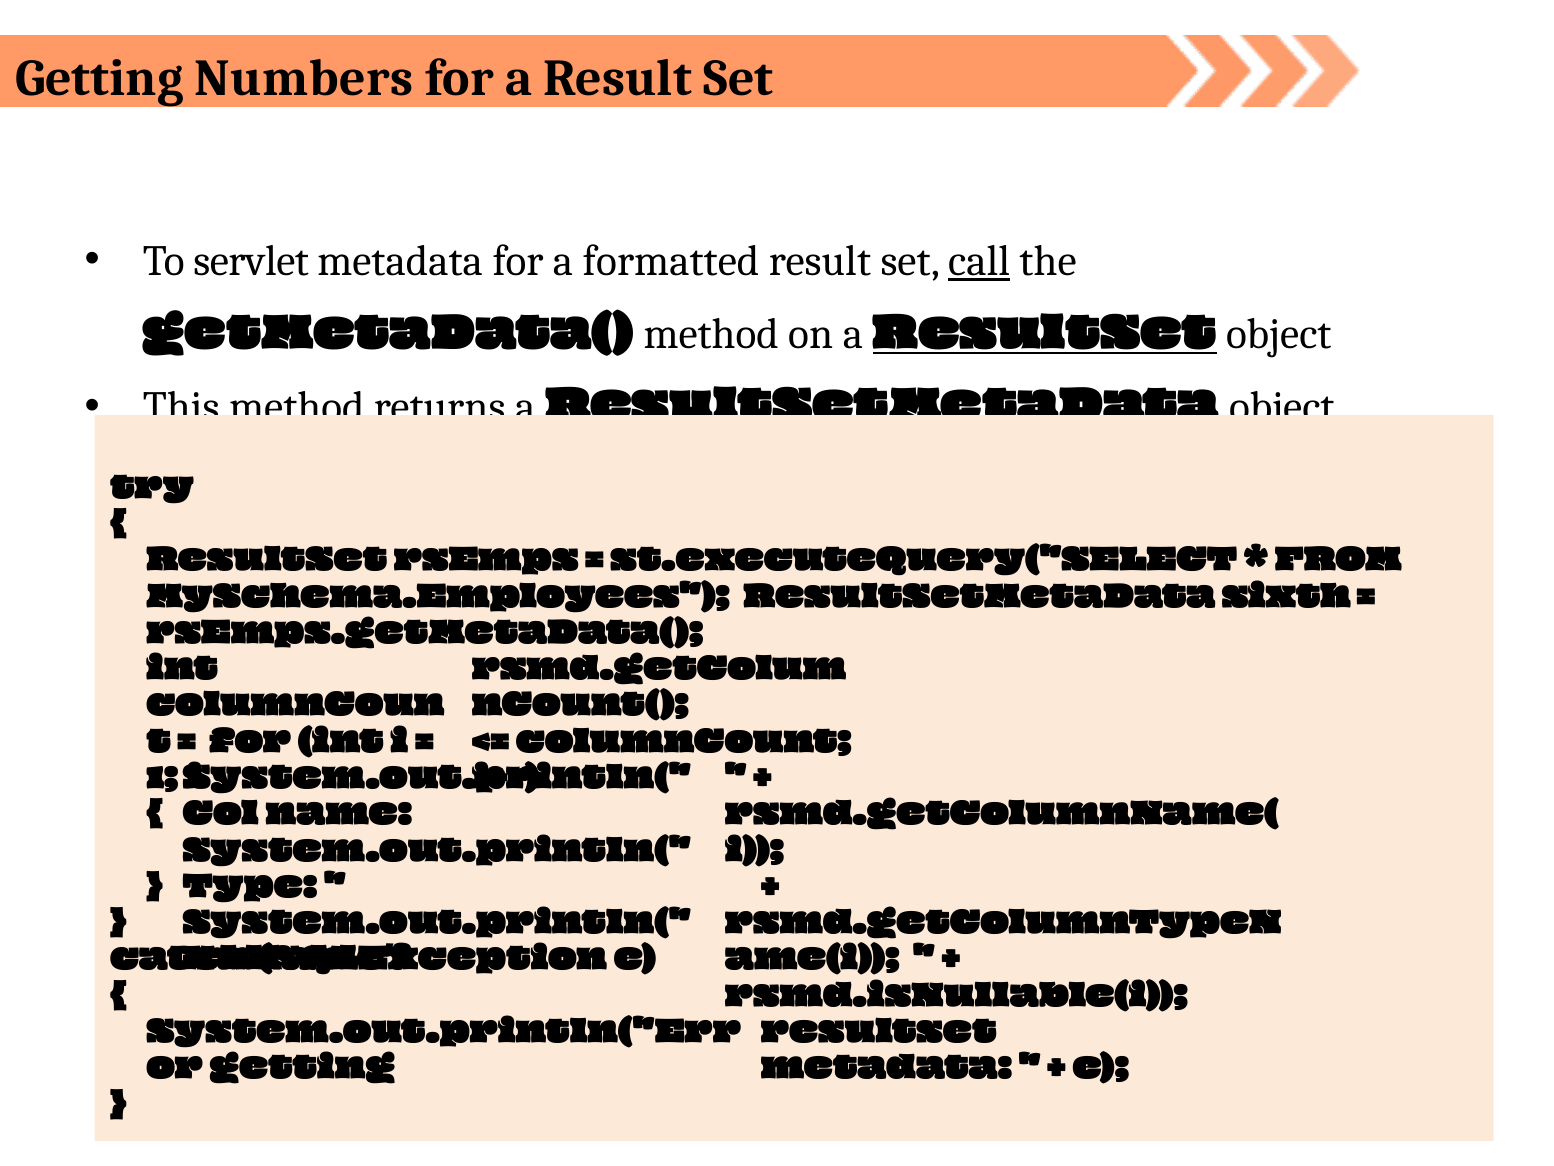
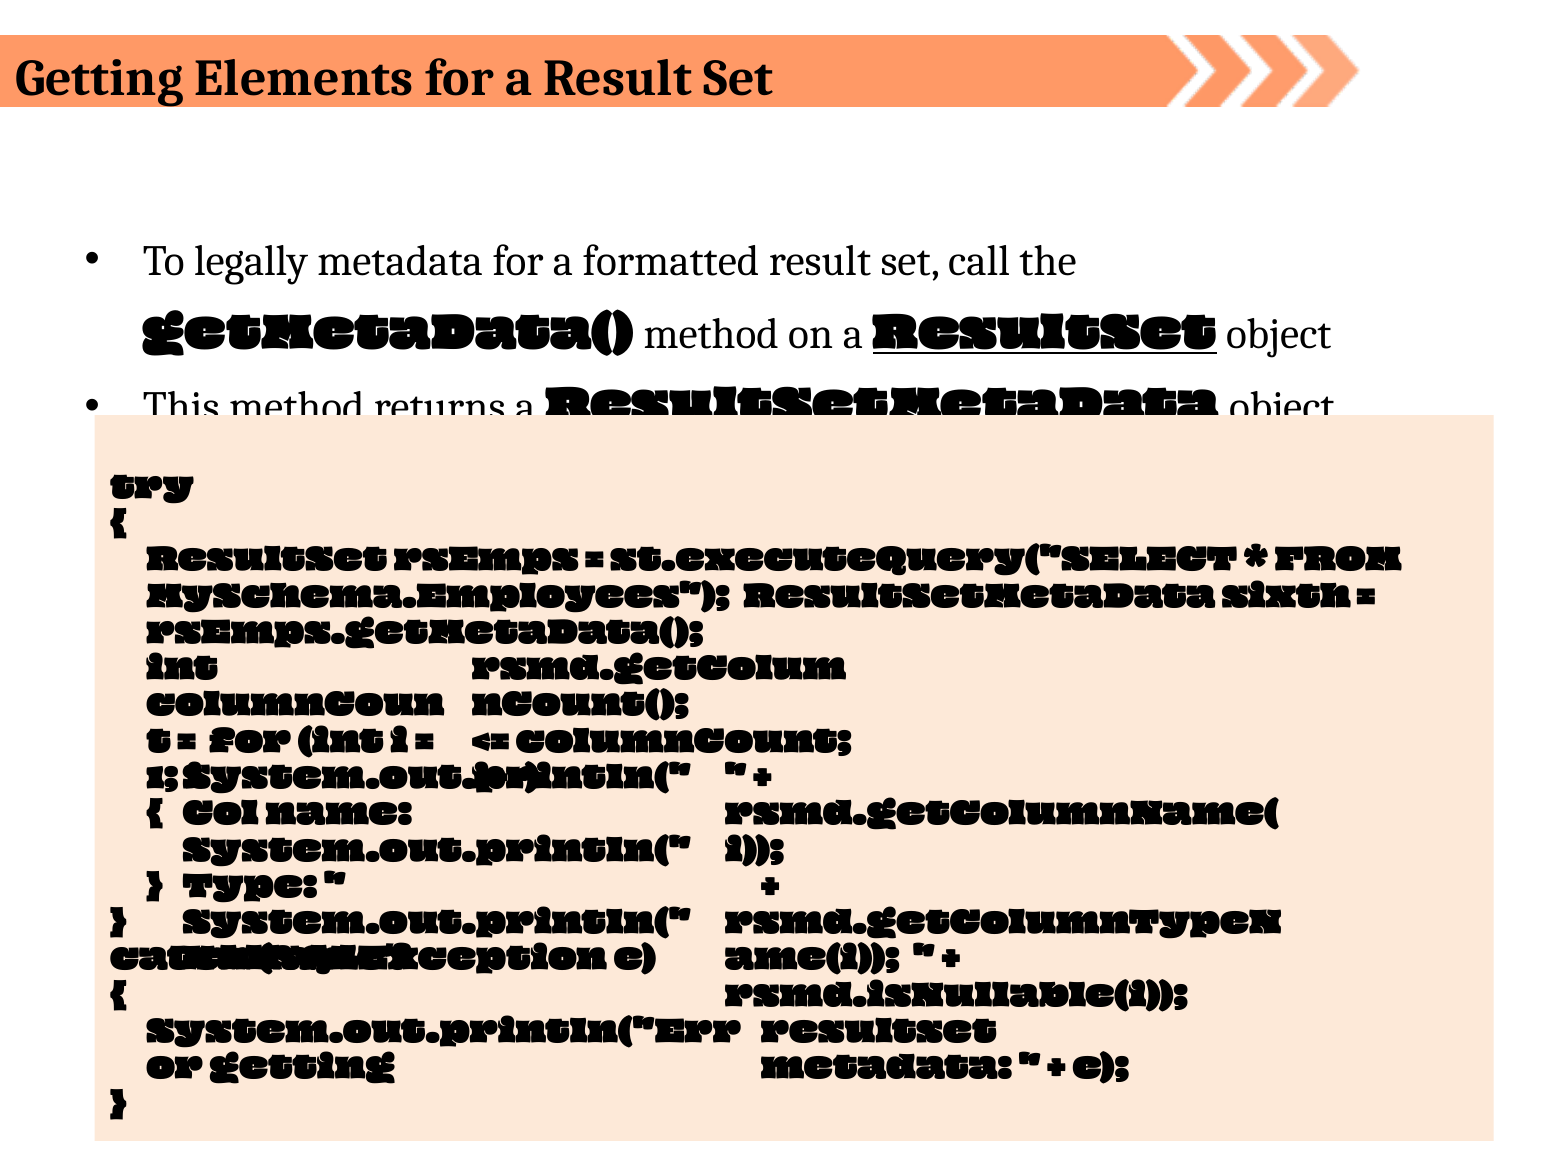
Numbers: Numbers -> Elements
servlet: servlet -> legally
call underline: present -> none
